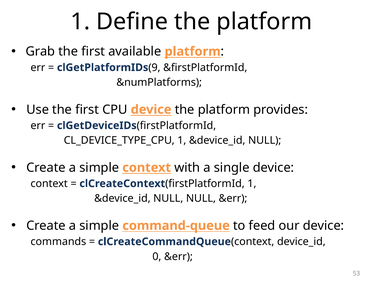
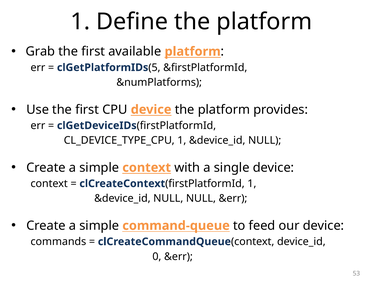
9: 9 -> 5
